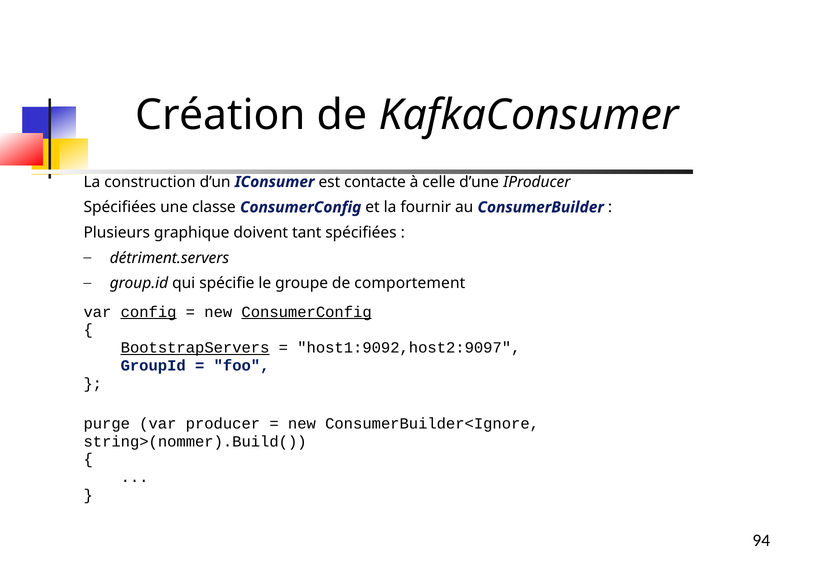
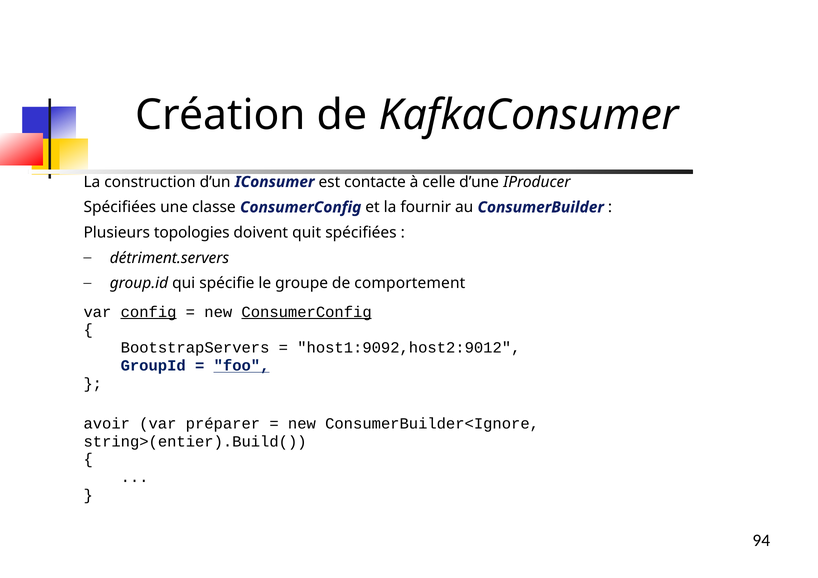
graphique: graphique -> topologies
tant: tant -> quit
BootstrapServers underline: present -> none
host1:9092,host2:9097: host1:9092,host2:9097 -> host1:9092,host2:9012
foo underline: none -> present
purge: purge -> avoir
producer: producer -> préparer
string>(nommer).Build(: string>(nommer).Build( -> string>(entier).Build(
